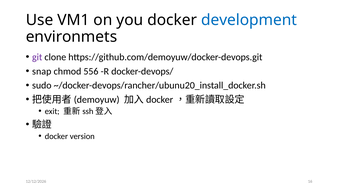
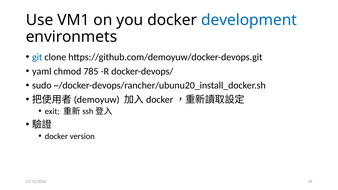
git colour: purple -> blue
snap: snap -> yaml
556: 556 -> 785
